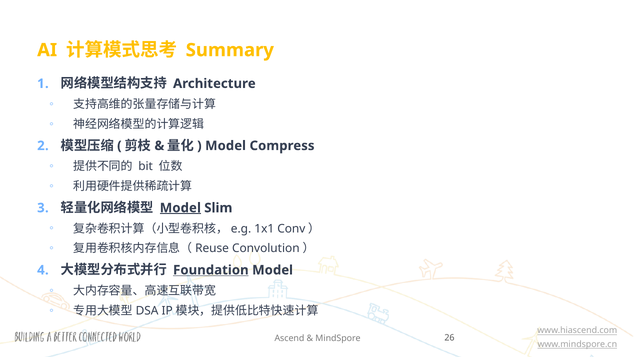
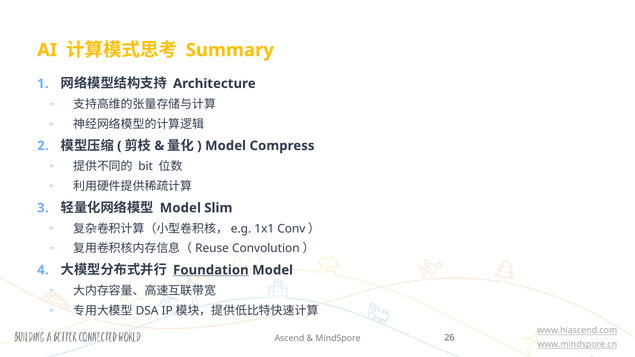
Model at (180, 208) underline: present -> none
